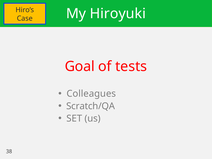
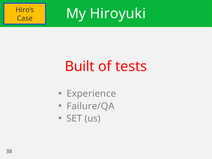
Goal: Goal -> Built
Colleagues: Colleagues -> Experience
Scratch/QA: Scratch/QA -> Failure/QA
